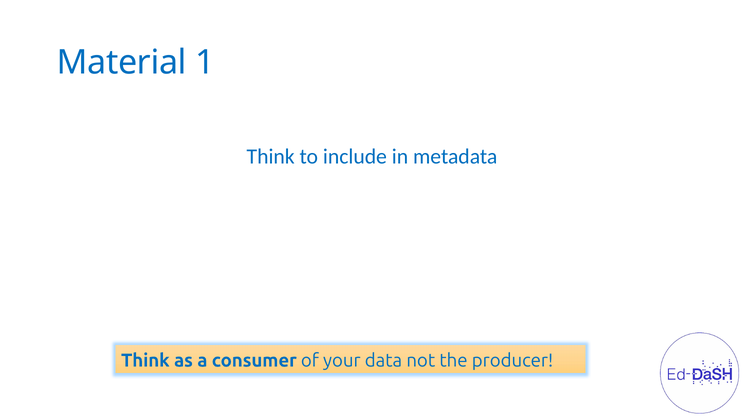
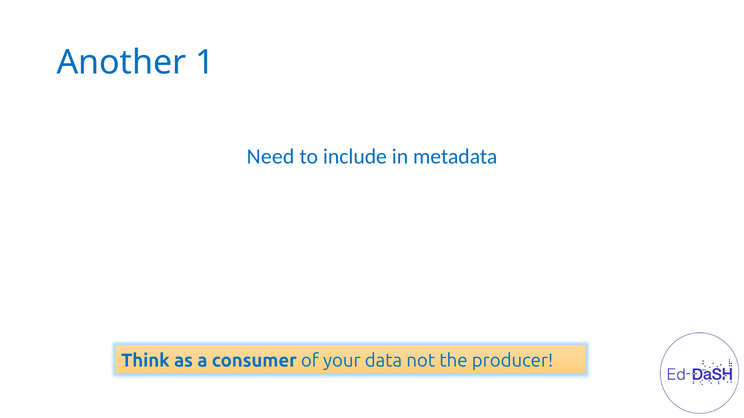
Material: Material -> Another
Think at (271, 157): Think -> Need
